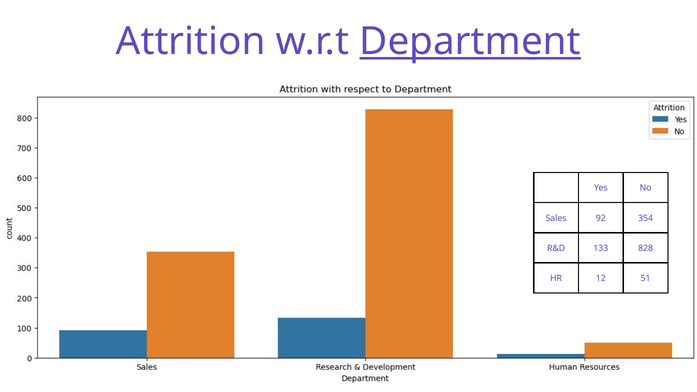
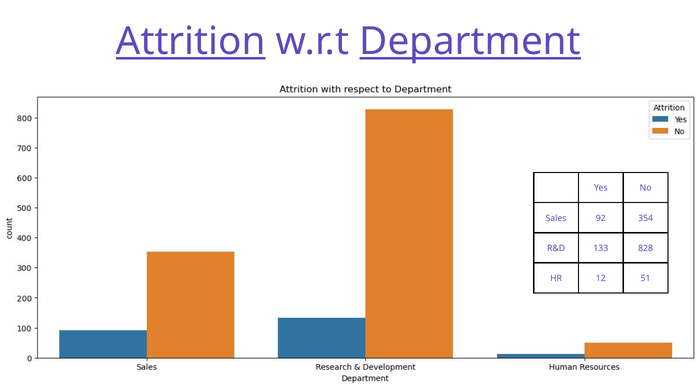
Attrition underline: none -> present
